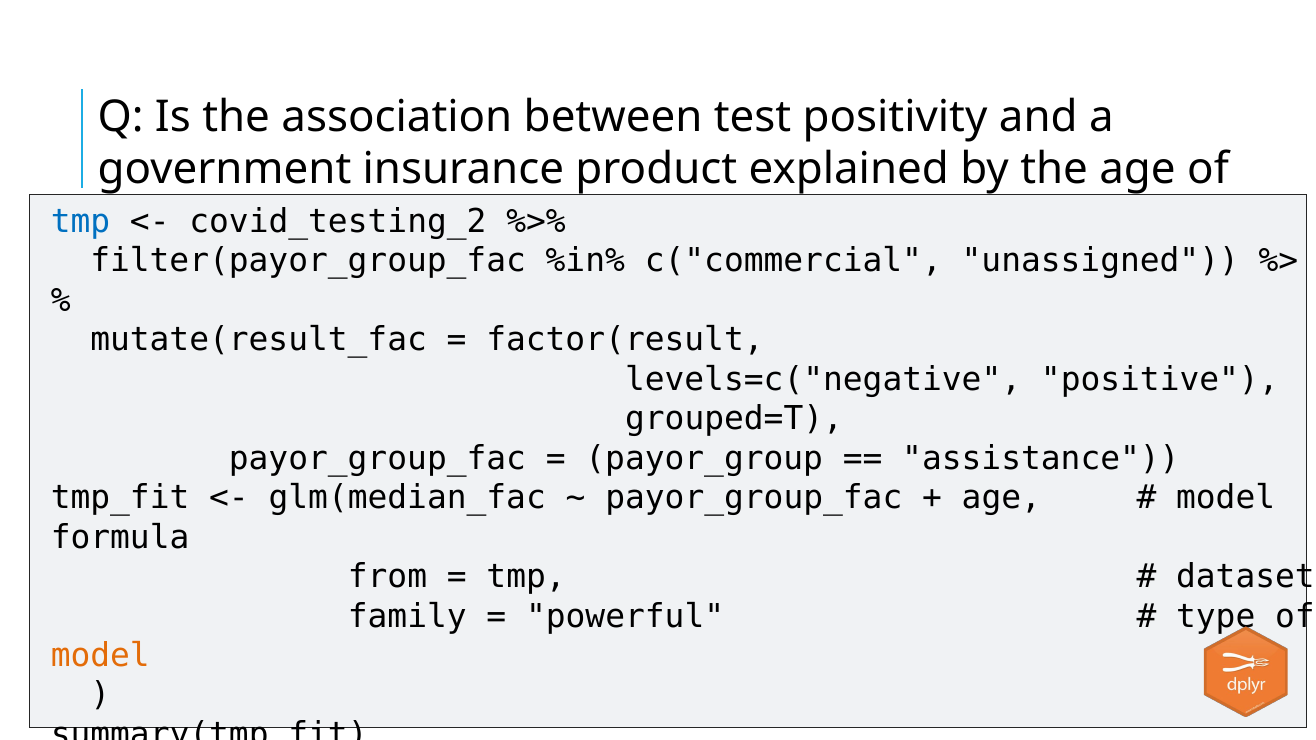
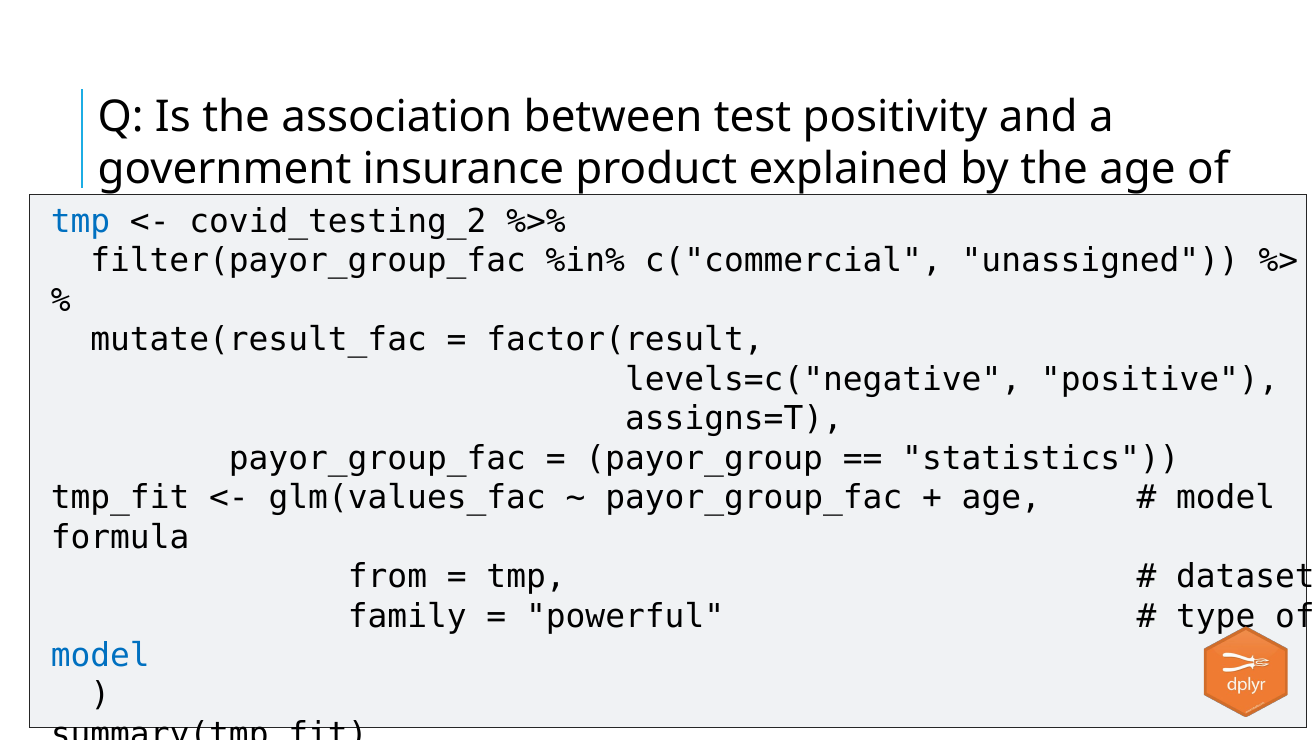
grouped=T: grouped=T -> assigns=T
assistance: assistance -> statistics
glm(median_fac: glm(median_fac -> glm(values_fac
model at (100, 656) colour: orange -> blue
